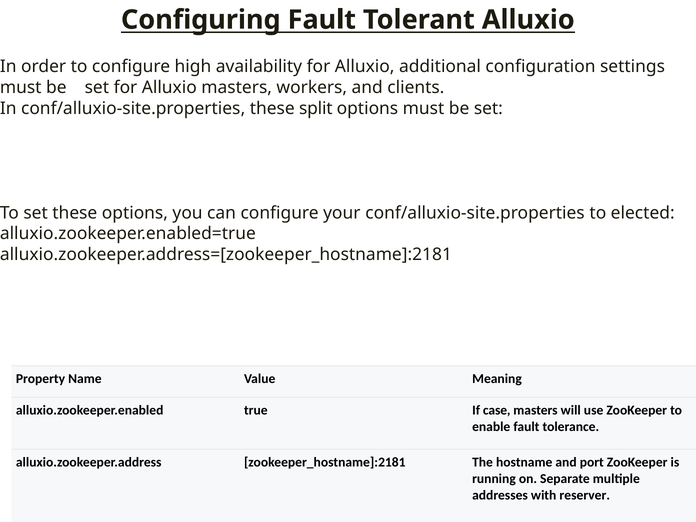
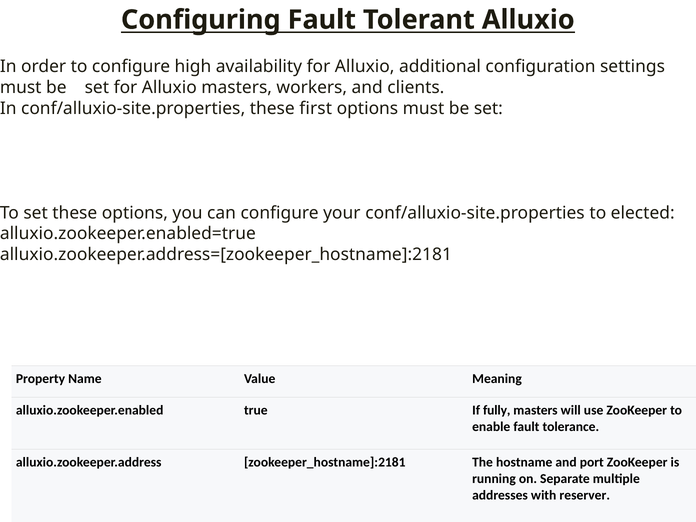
split: split -> first
case: case -> fully
